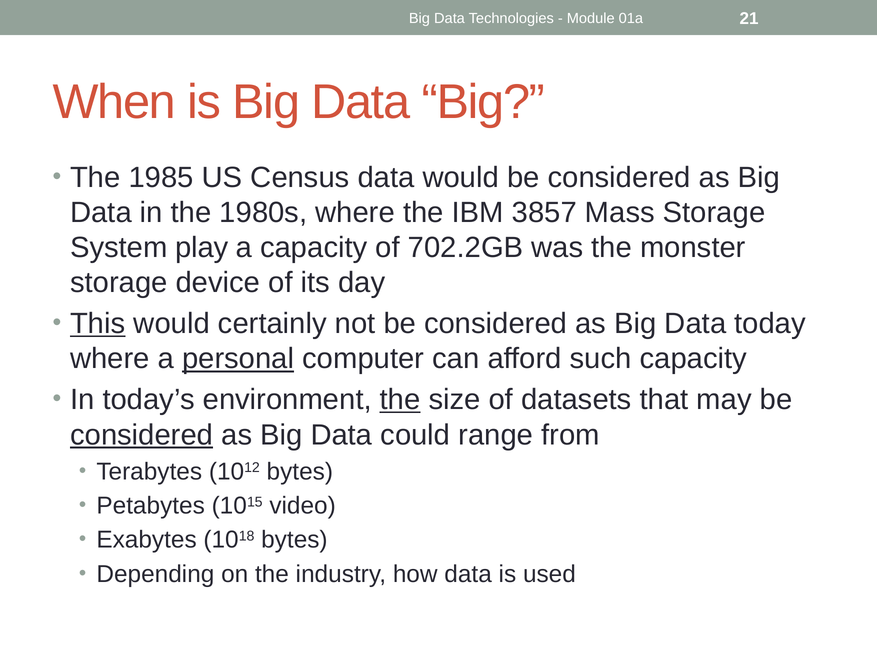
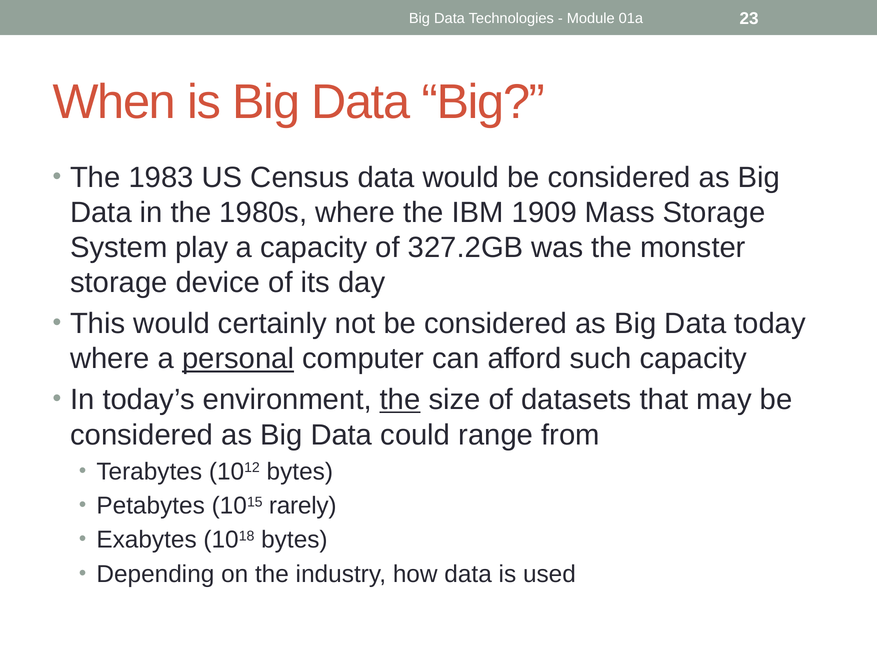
21: 21 -> 23
1985: 1985 -> 1983
3857: 3857 -> 1909
702.2GB: 702.2GB -> 327.2GB
This underline: present -> none
considered at (142, 435) underline: present -> none
video: video -> rarely
